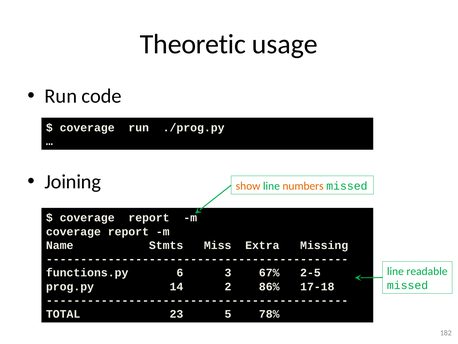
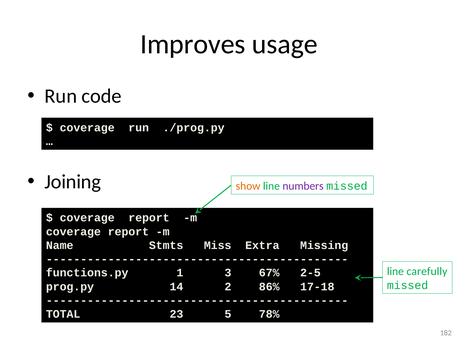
Theoretic: Theoretic -> Improves
numbers colour: orange -> purple
readable: readable -> carefully
6: 6 -> 1
